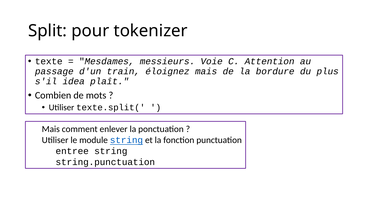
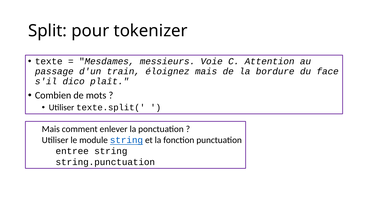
plus: plus -> face
idea: idea -> dico
